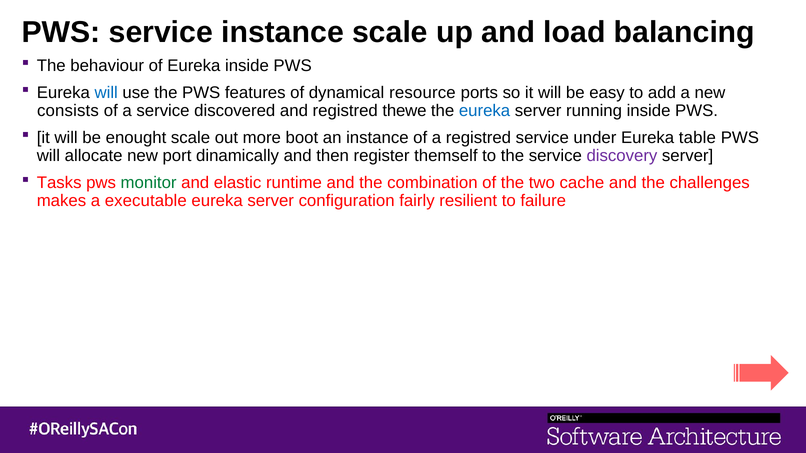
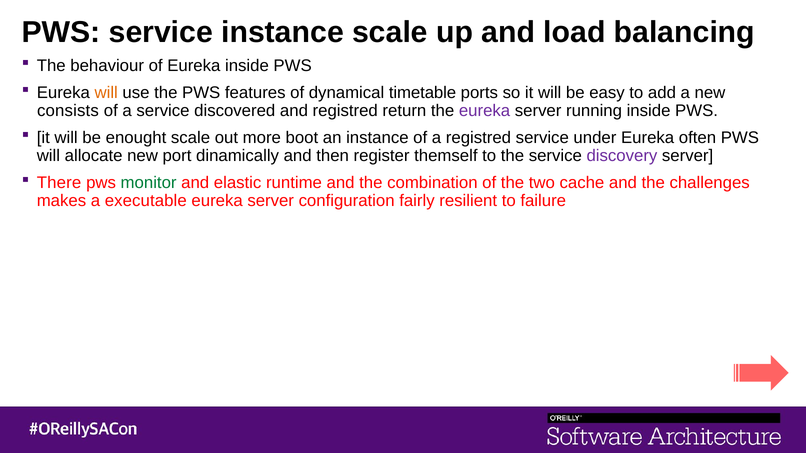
will at (106, 93) colour: blue -> orange
resource: resource -> timetable
thewe: thewe -> return
eureka at (485, 111) colour: blue -> purple
table: table -> often
Tasks: Tasks -> There
